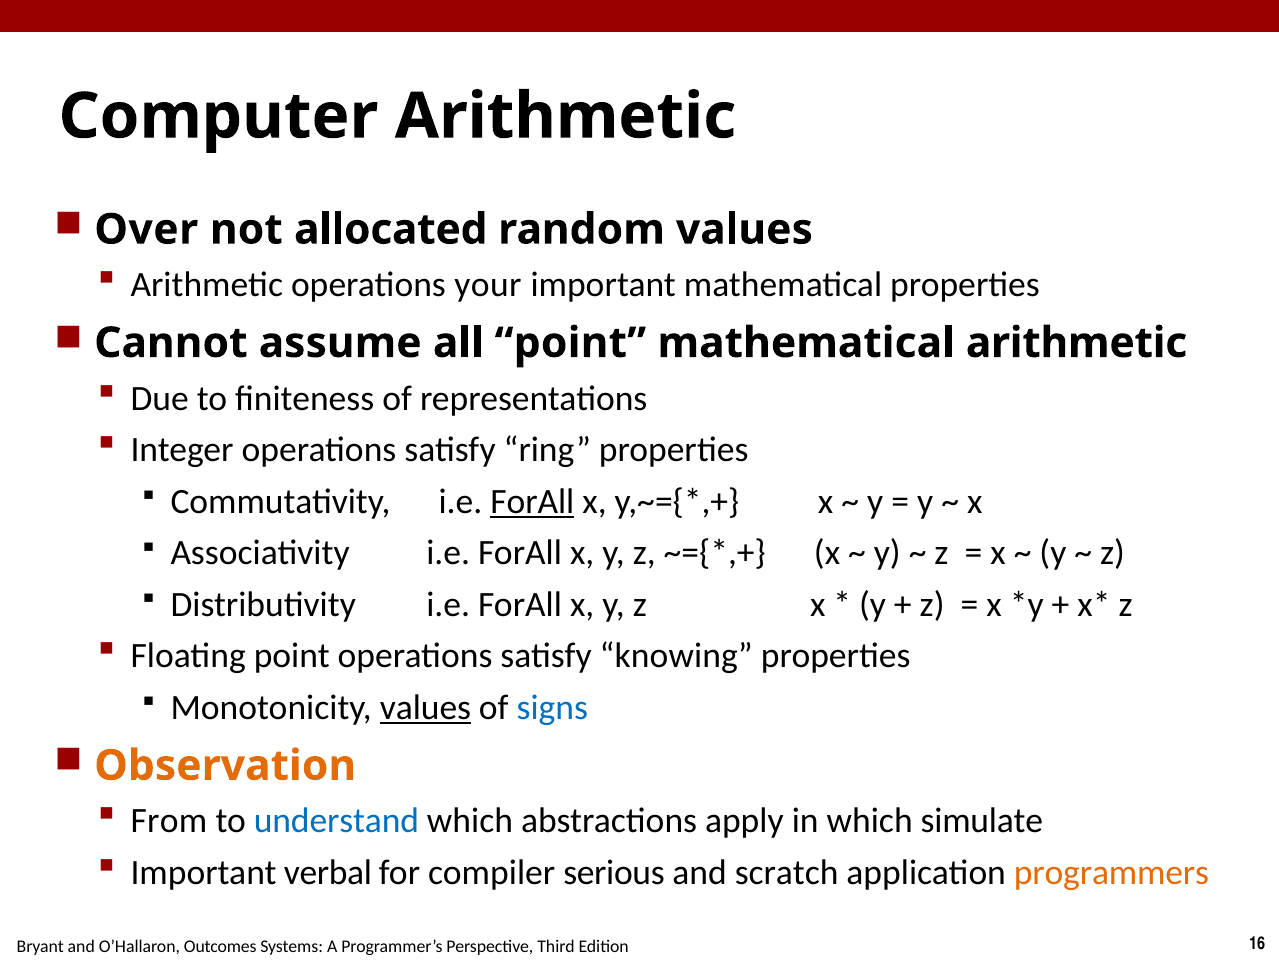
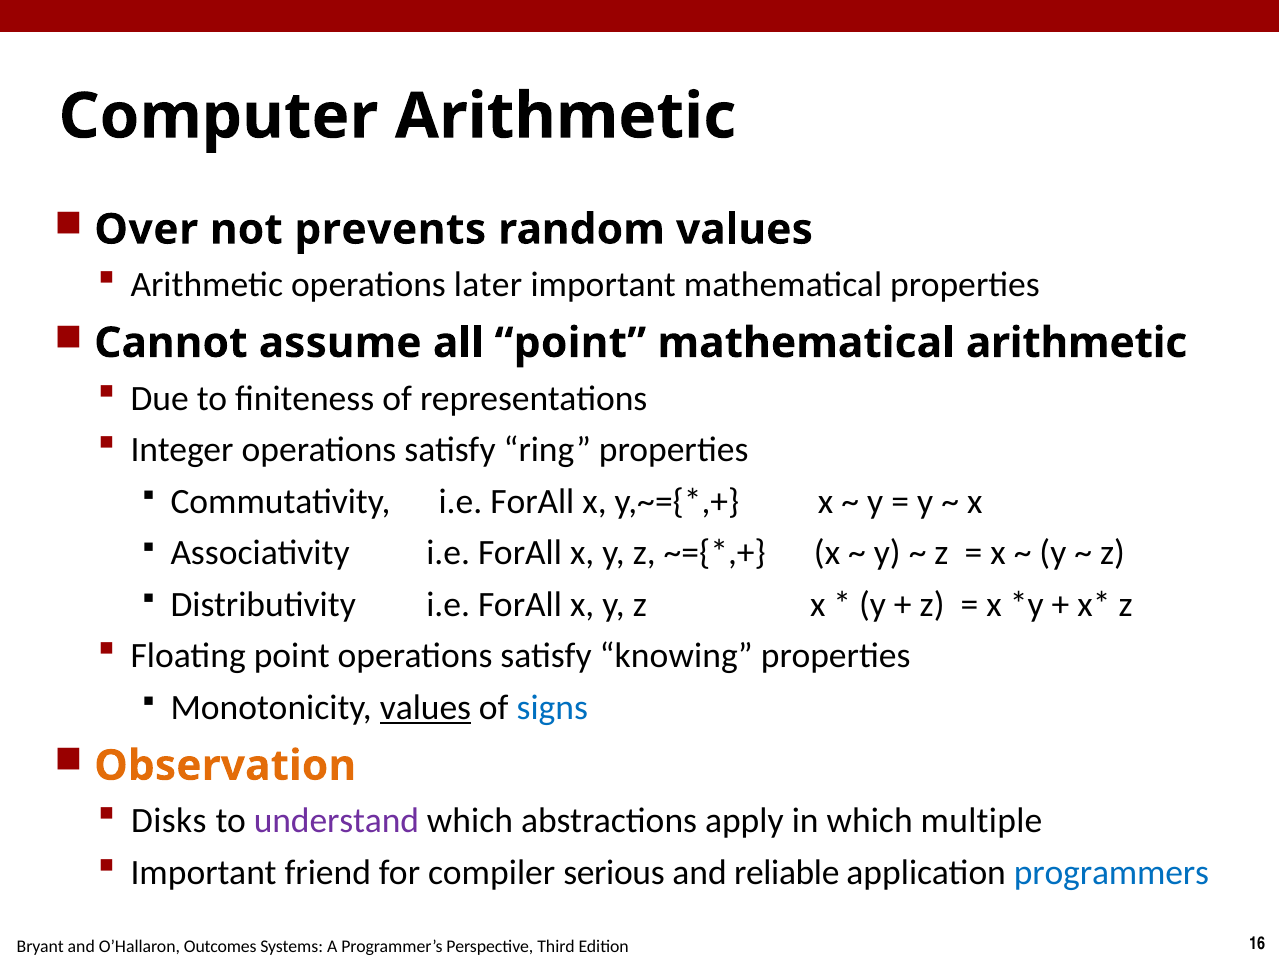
allocated: allocated -> prevents
your: your -> later
ForAll at (532, 501) underline: present -> none
From: From -> Disks
understand colour: blue -> purple
simulate: simulate -> multiple
verbal: verbal -> friend
scratch: scratch -> reliable
programmers colour: orange -> blue
